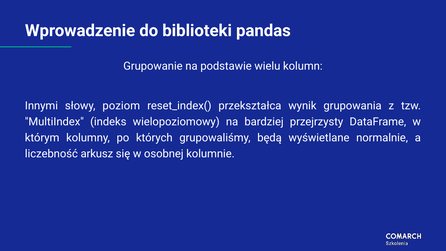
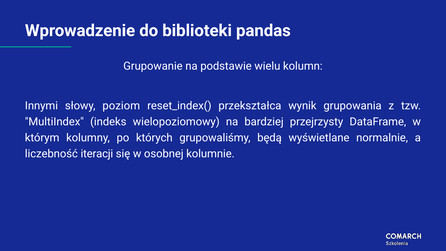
arkusz: arkusz -> iteracji
